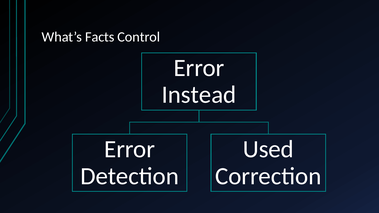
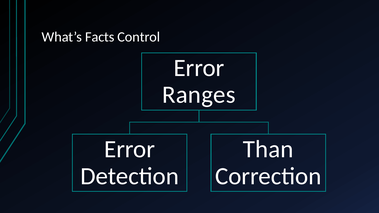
Instead: Instead -> Ranges
Used: Used -> Than
